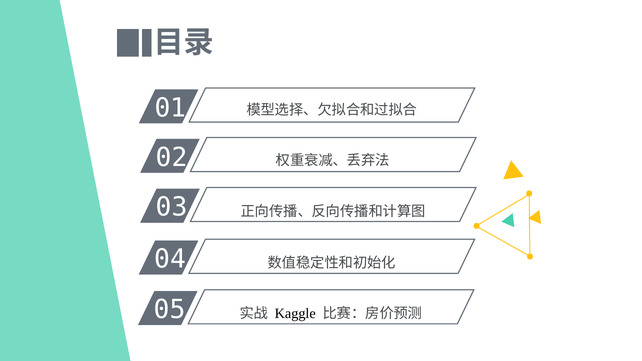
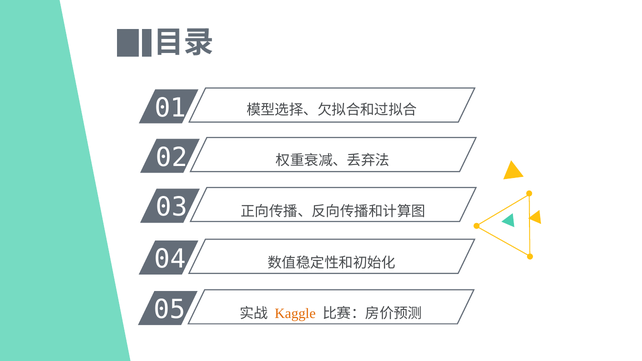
Kaggle colour: black -> orange
